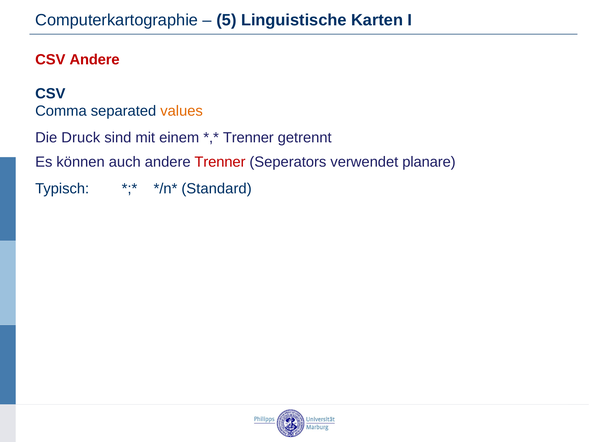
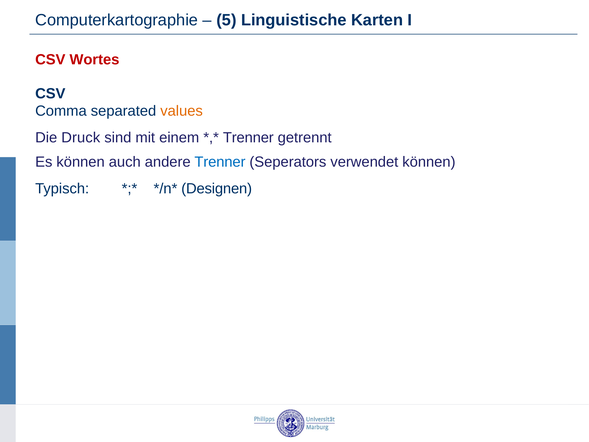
CSV Andere: Andere -> Wortes
Trenner at (220, 162) colour: red -> blue
verwendet planare: planare -> können
Standard: Standard -> Designen
